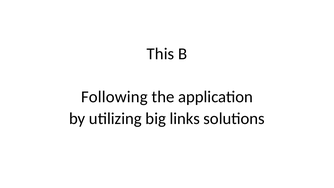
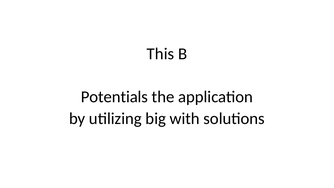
Following: Following -> Potentials
links: links -> with
